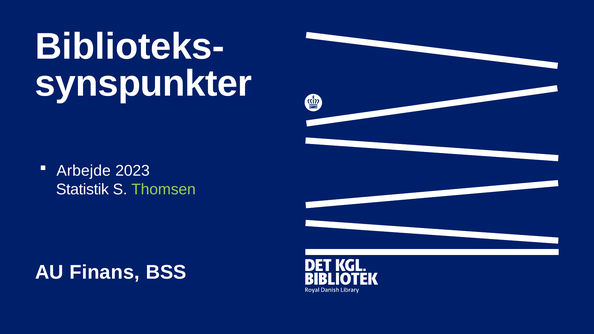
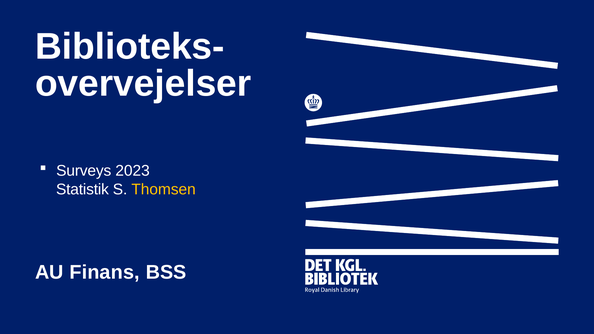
synspunkter: synspunkter -> overvejelser
Arbejde: Arbejde -> Surveys
Thomsen colour: light green -> yellow
